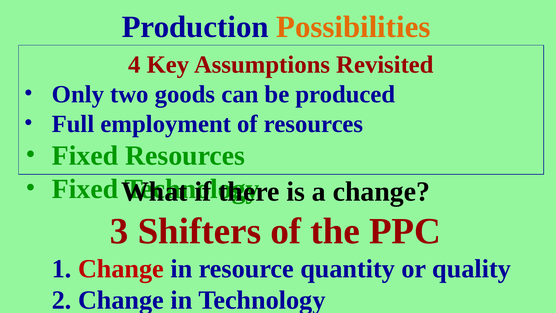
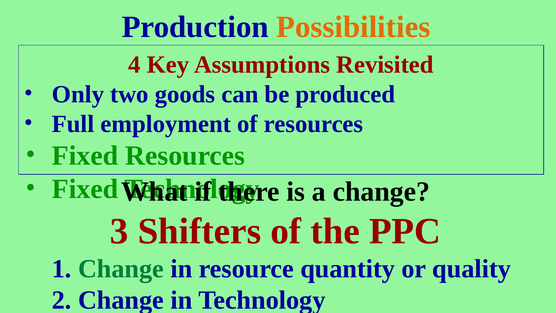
Change at (121, 268) colour: red -> green
